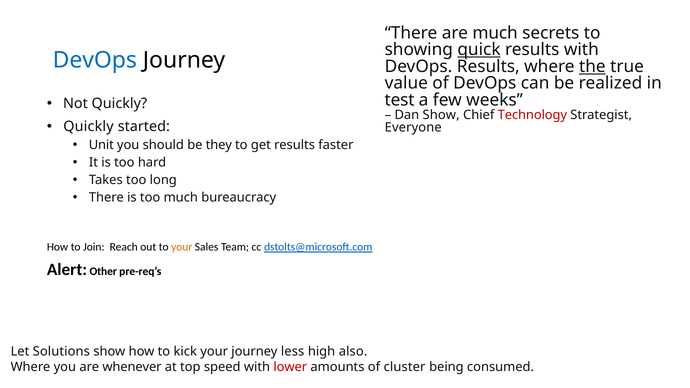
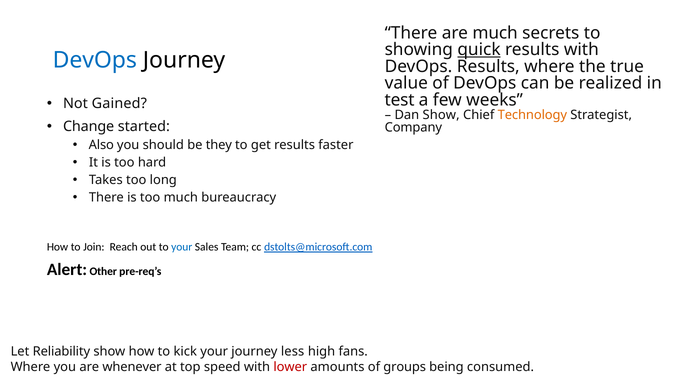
the underline: present -> none
Not Quickly: Quickly -> Gained
Technology colour: red -> orange
Quickly at (88, 126): Quickly -> Change
Everyone: Everyone -> Company
Unit: Unit -> Also
your at (182, 247) colour: orange -> blue
Solutions: Solutions -> Reliability
also: also -> fans
cluster: cluster -> groups
